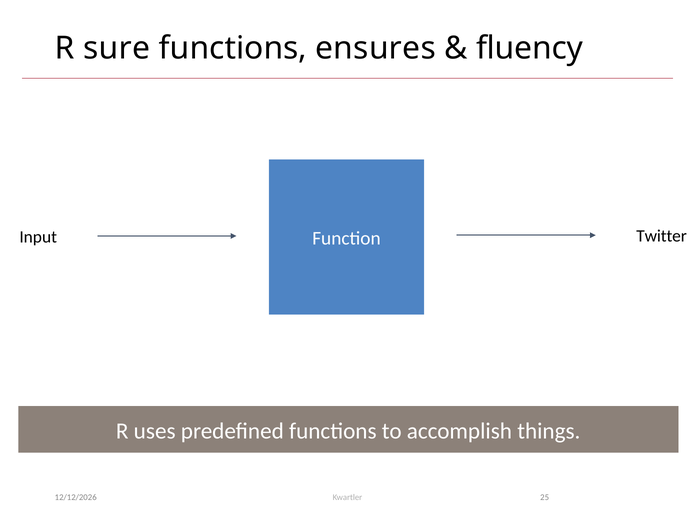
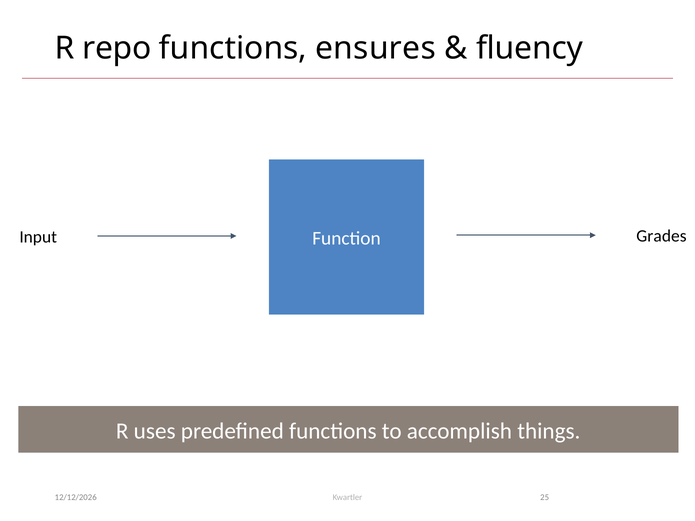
sure: sure -> repo
Twitter: Twitter -> Grades
